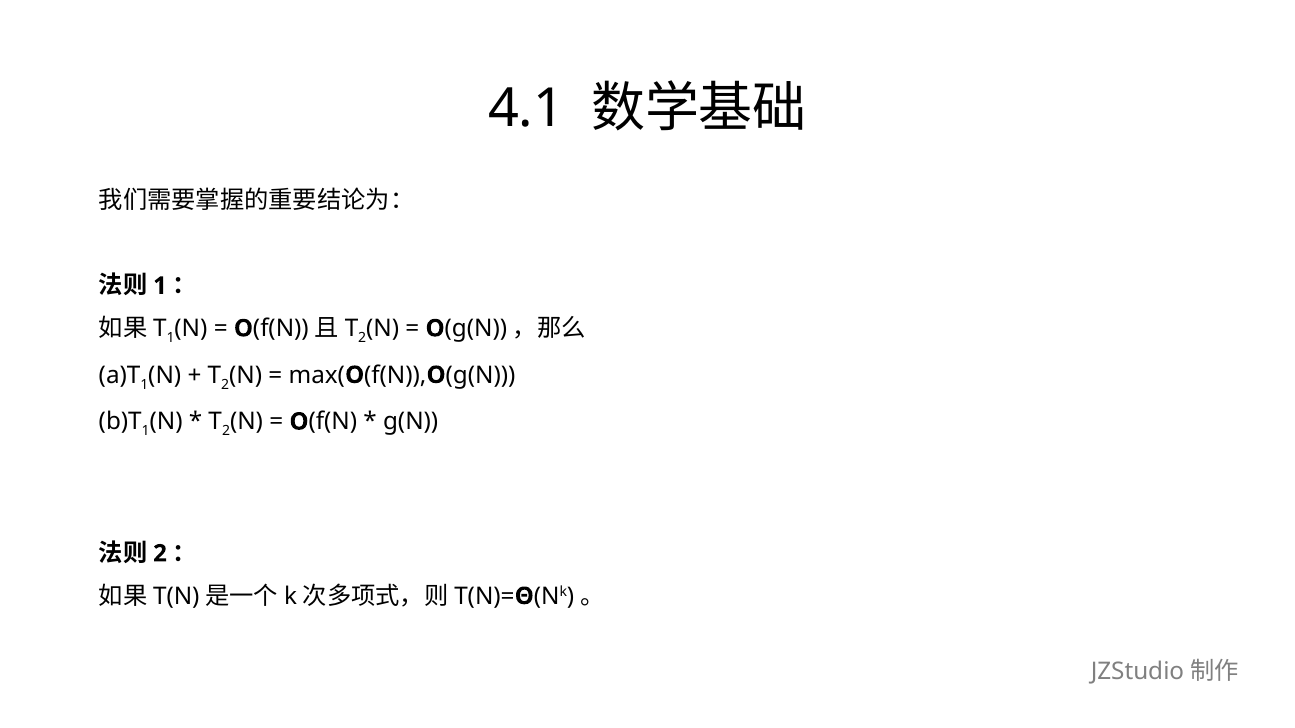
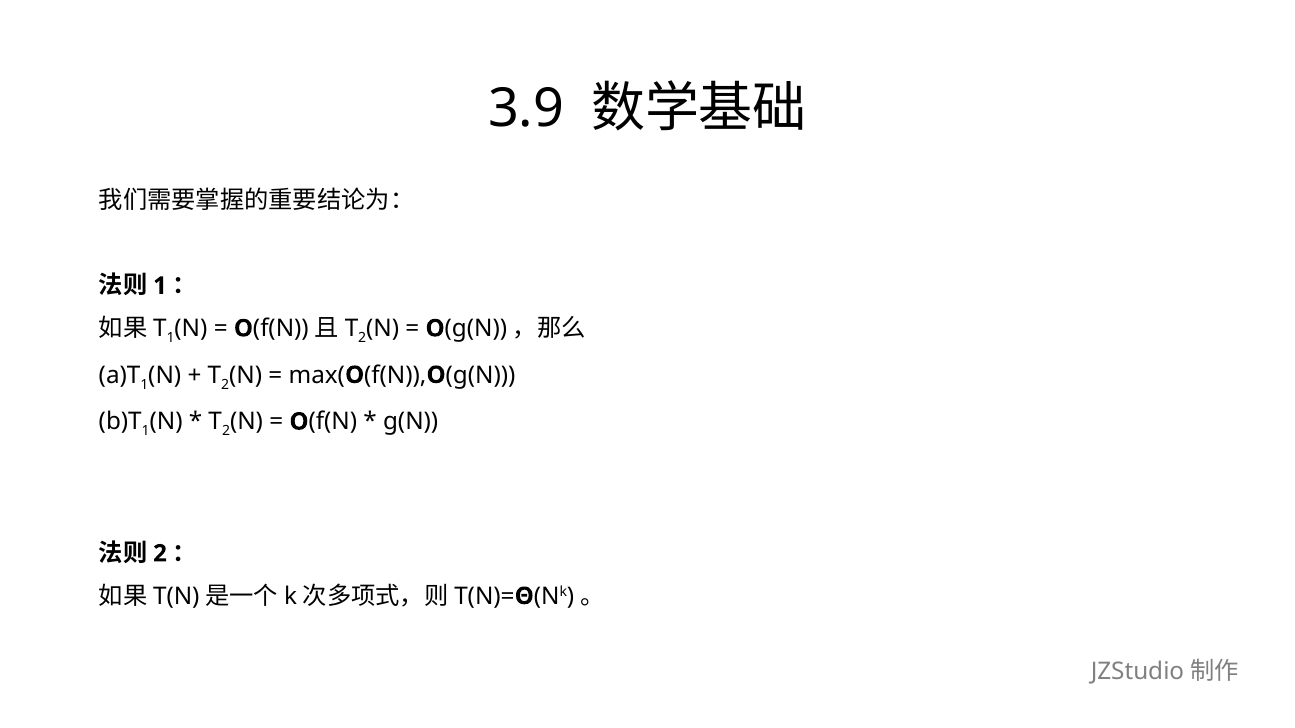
4.1: 4.1 -> 3.9
